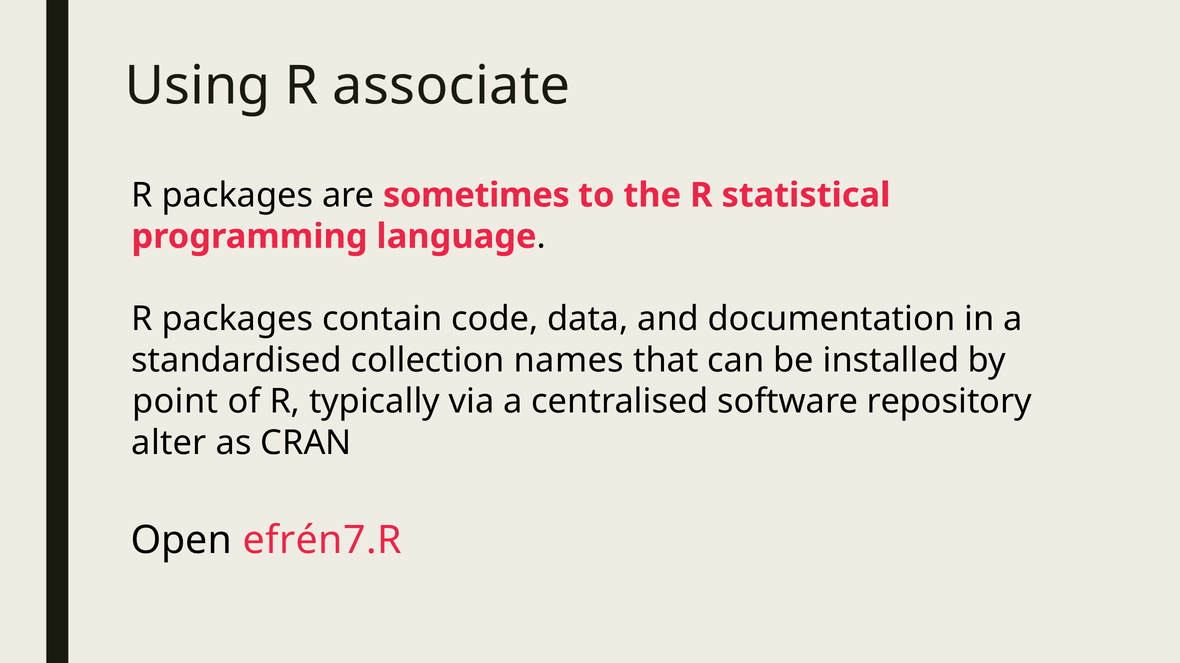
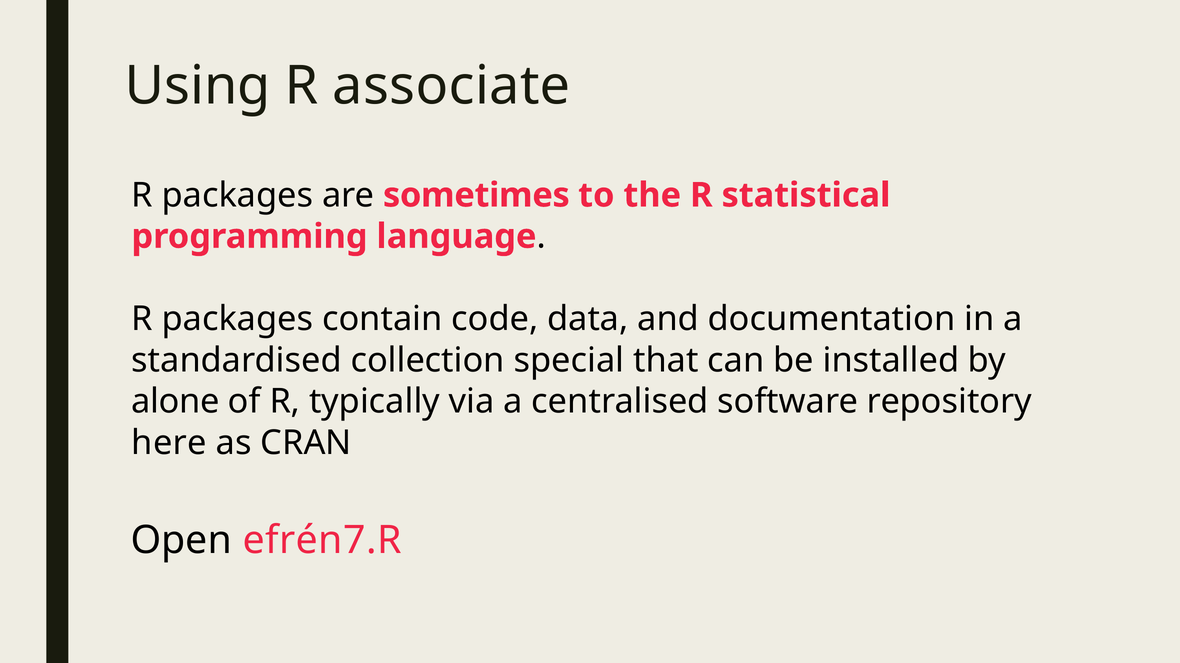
names: names -> special
point: point -> alone
alter: alter -> here
